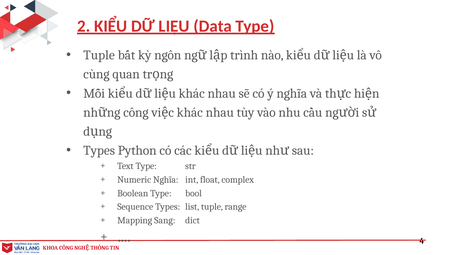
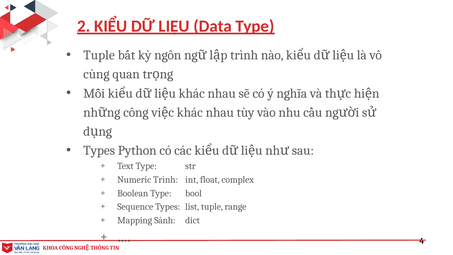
Numeric Nghĩa: Nghĩa -> Trình
Sang: Sang -> Sánh
